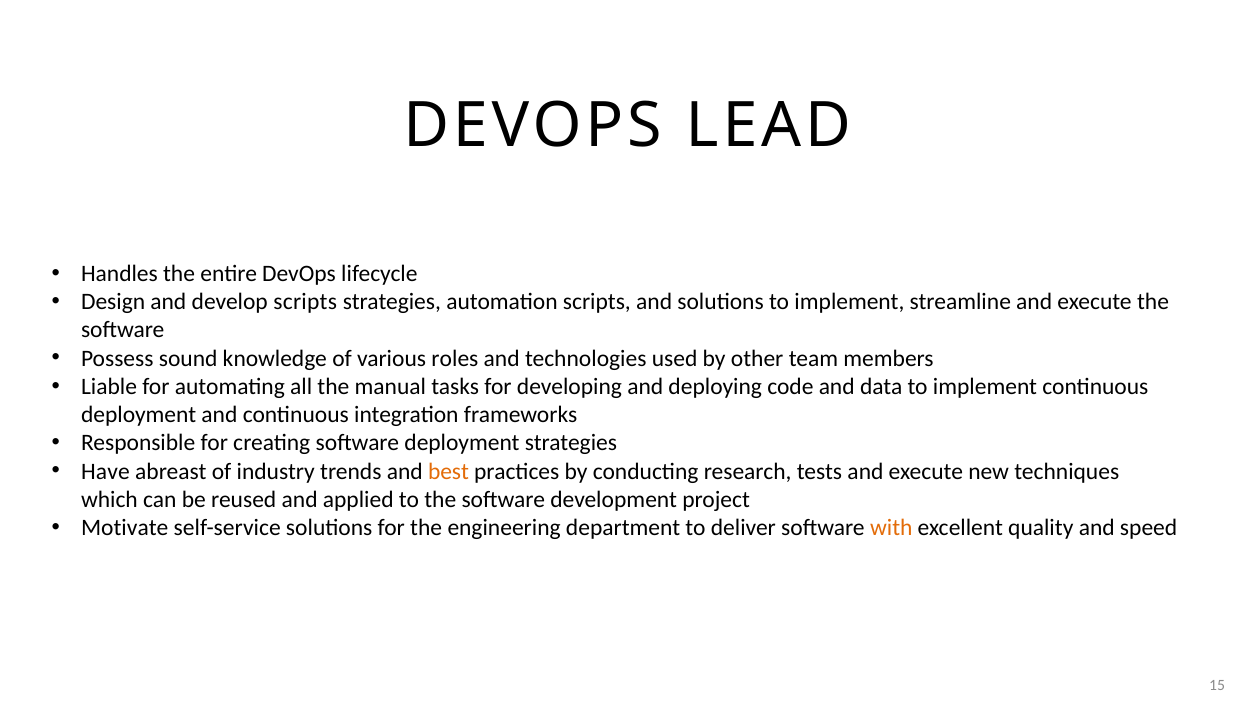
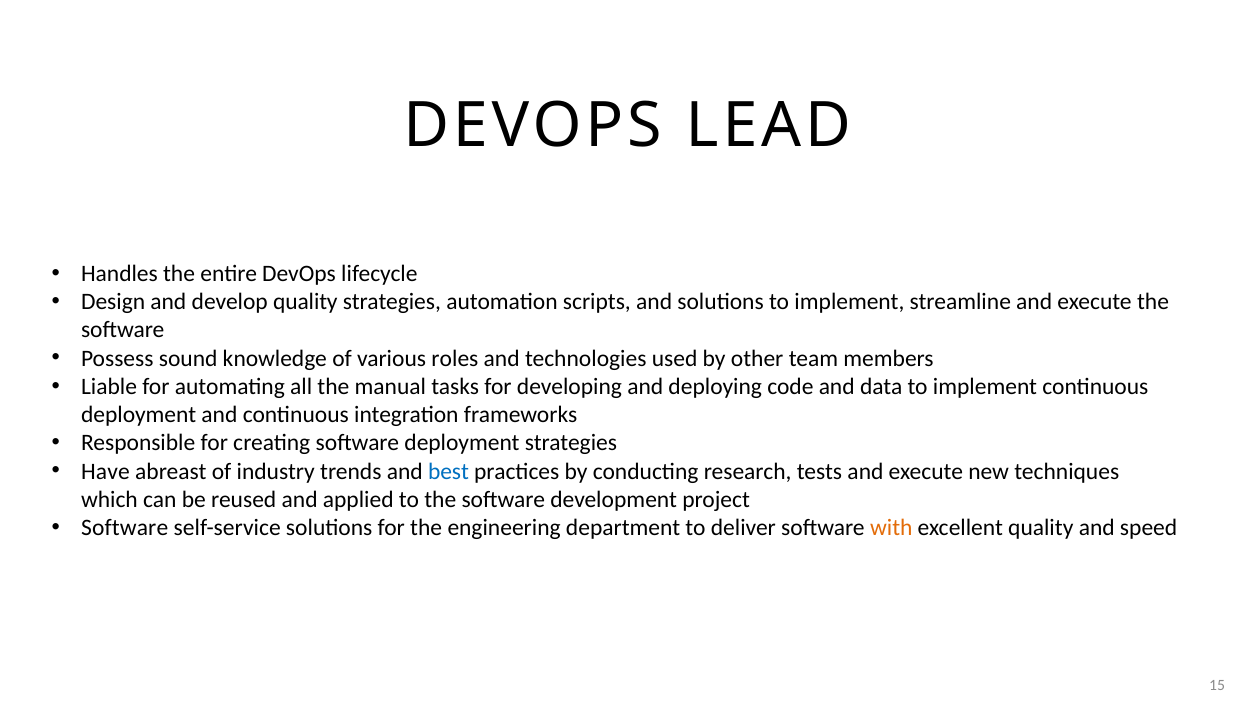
develop scripts: scripts -> quality
best colour: orange -> blue
Motivate at (125, 528): Motivate -> Software
